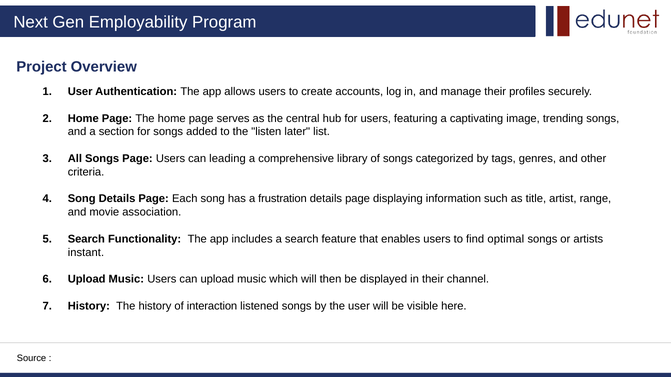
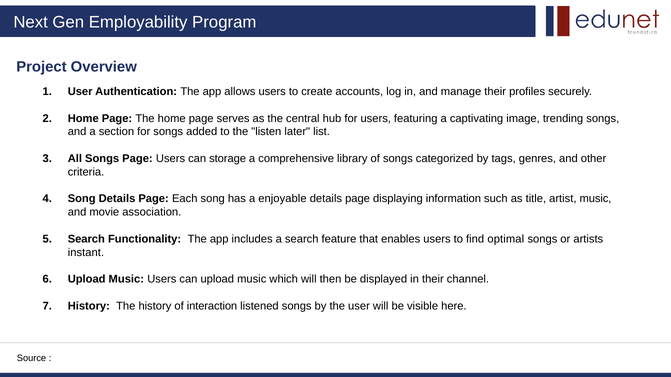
leading: leading -> storage
frustration: frustration -> enjoyable
artist range: range -> music
